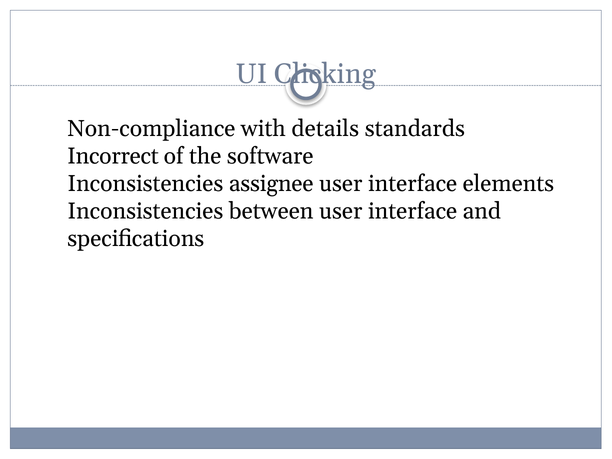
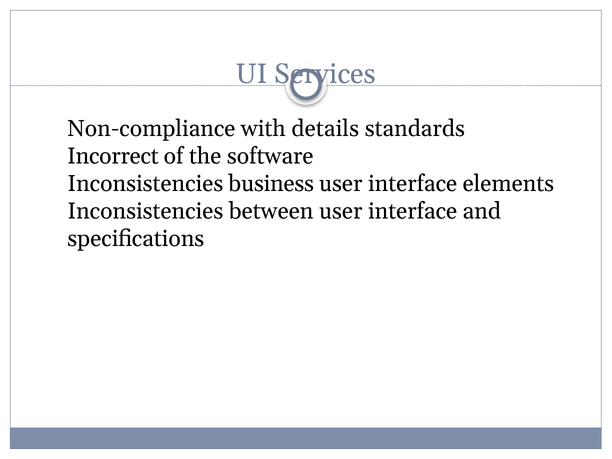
Clicking: Clicking -> Services
assignee: assignee -> business
